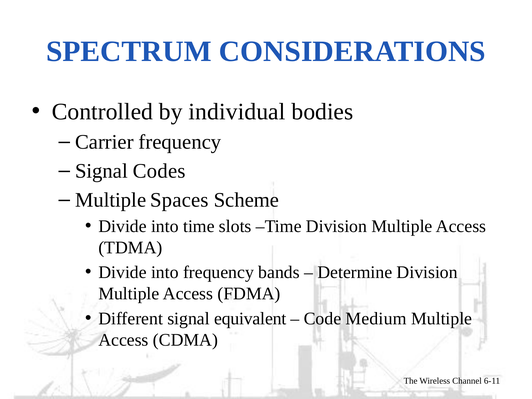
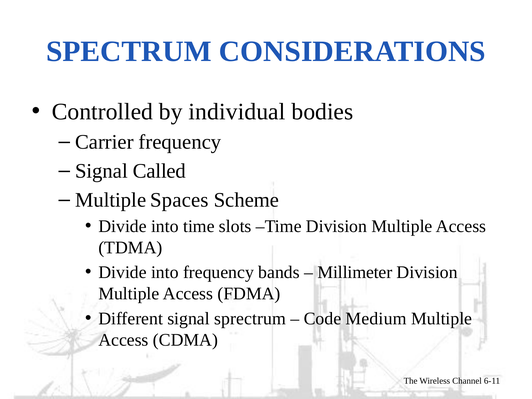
Codes: Codes -> Called
Determine: Determine -> Millimeter
equivalent: equivalent -> sprectrum
